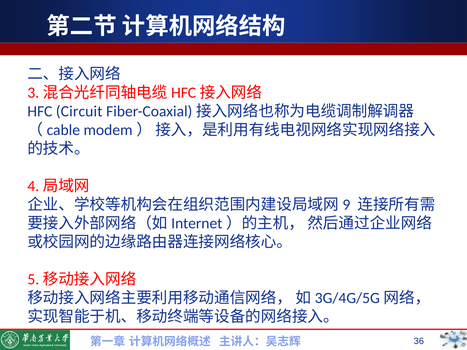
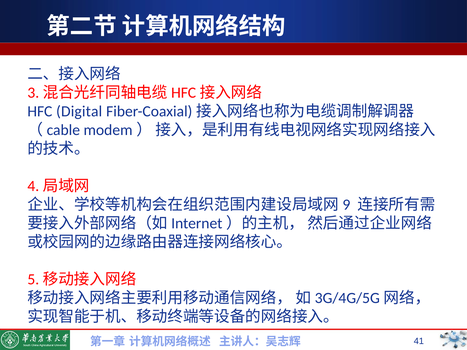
Circuit: Circuit -> Digital
36: 36 -> 41
